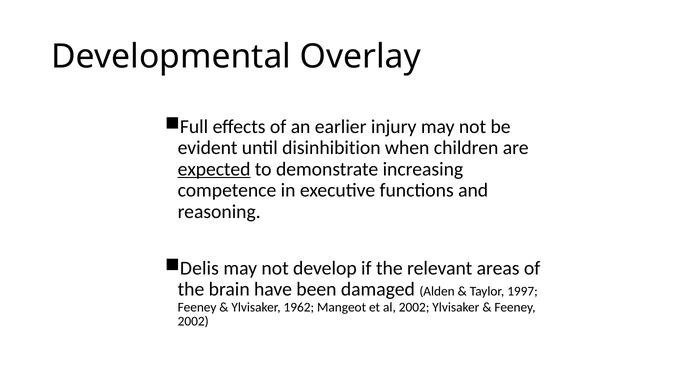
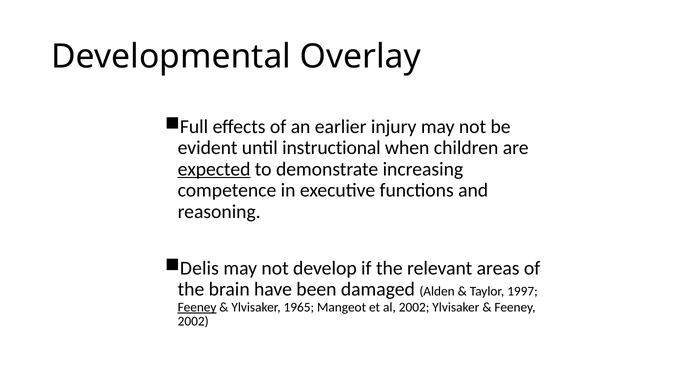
disinhibition: disinhibition -> instructional
Feeney at (197, 307) underline: none -> present
1962: 1962 -> 1965
